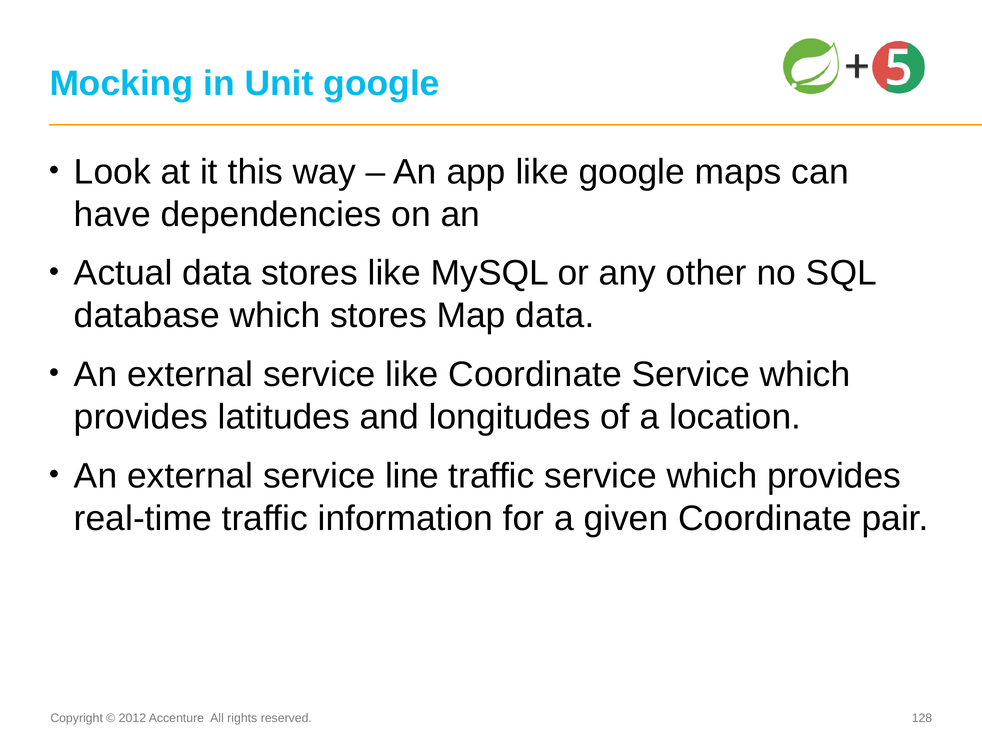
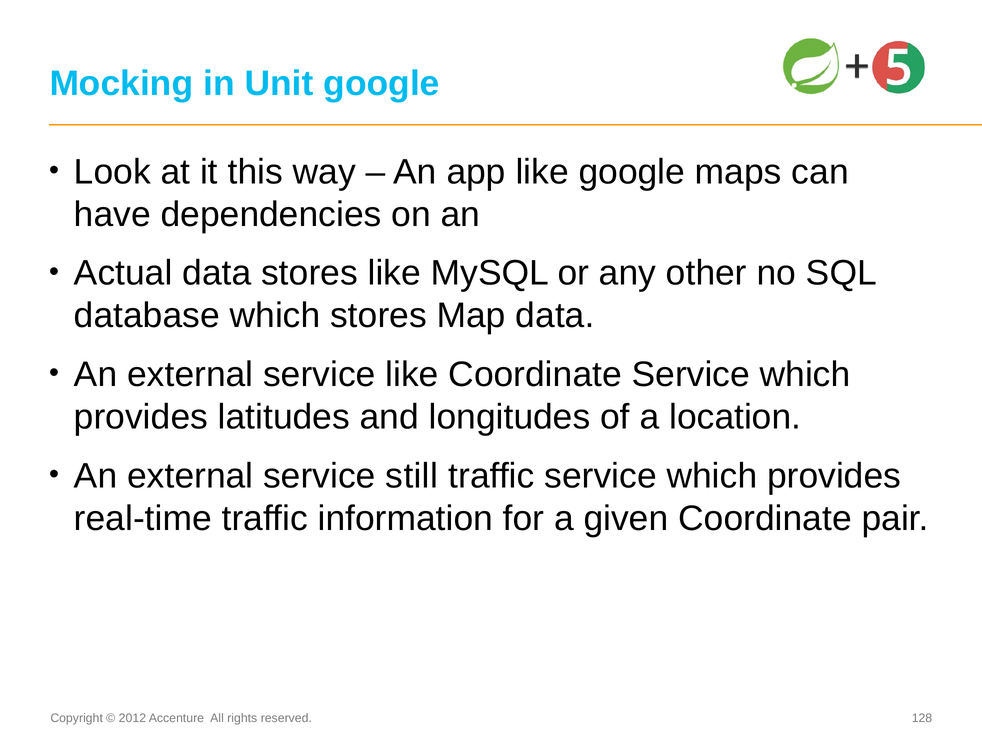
line: line -> still
